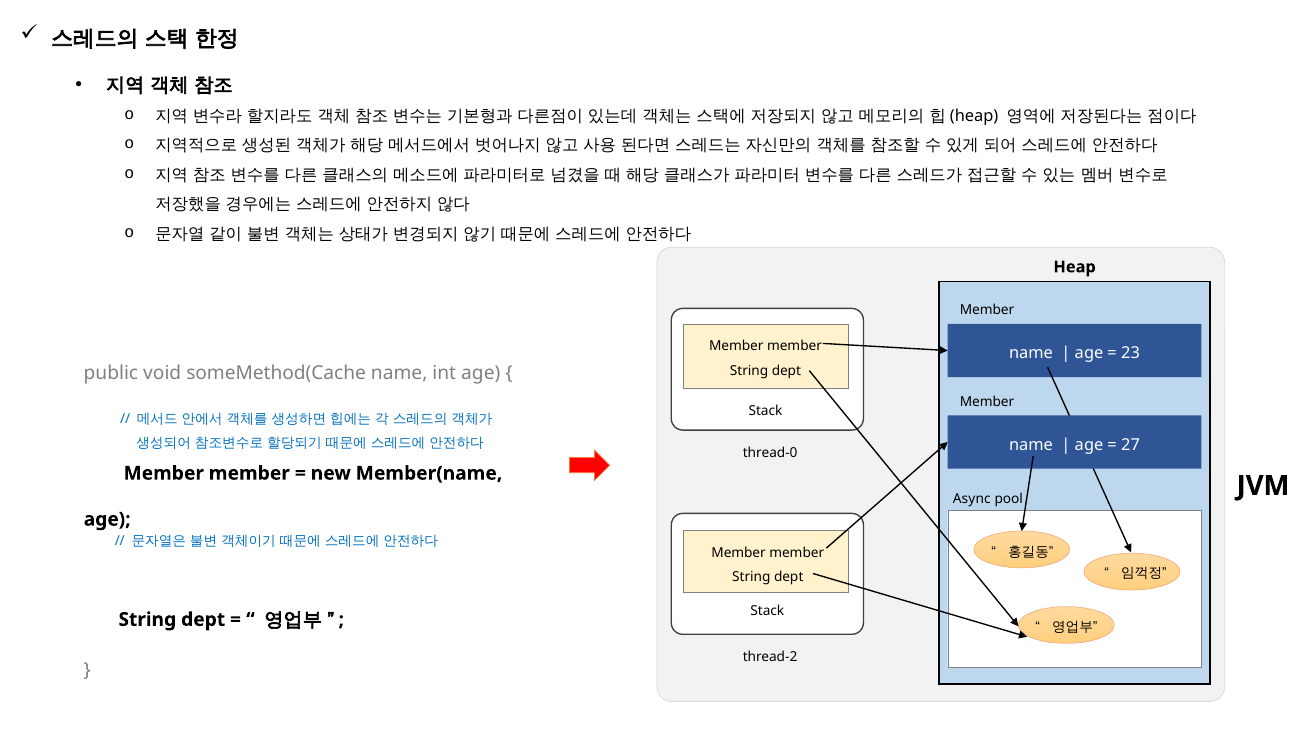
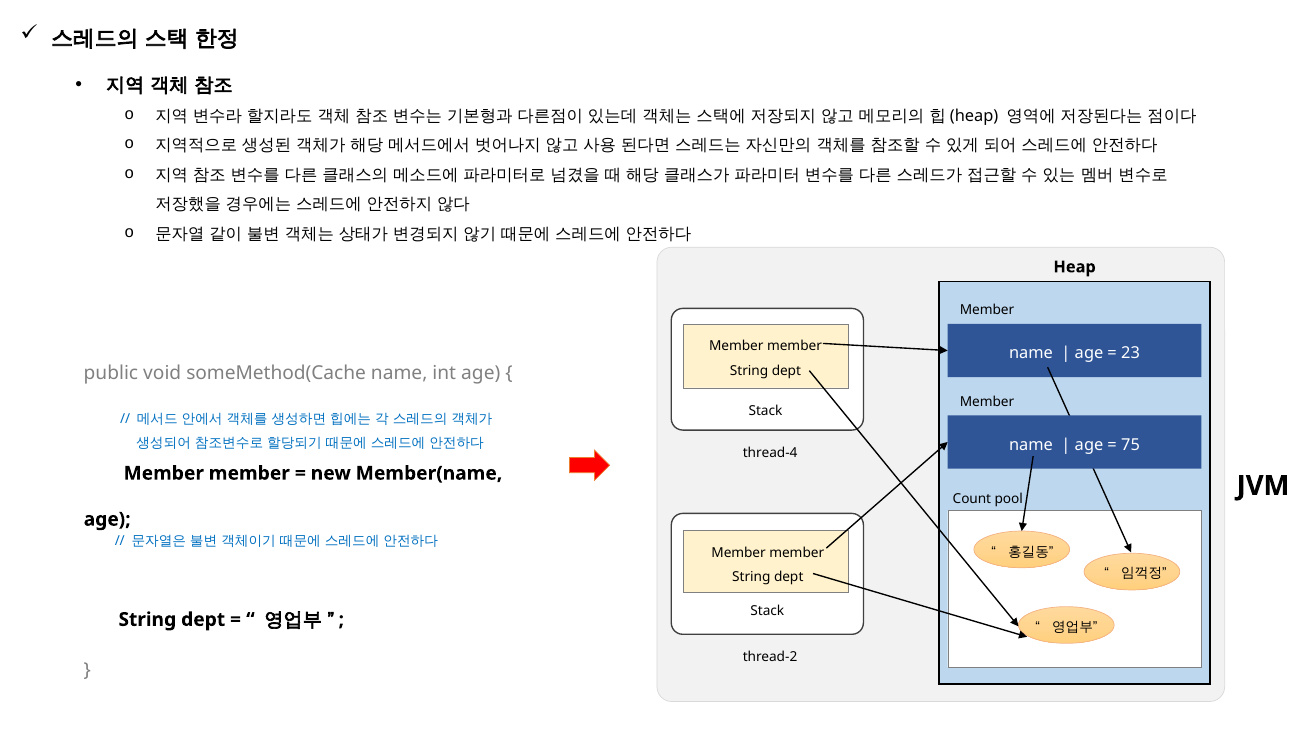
27: 27 -> 75
thread-0: thread-0 -> thread-4
Async: Async -> Count
